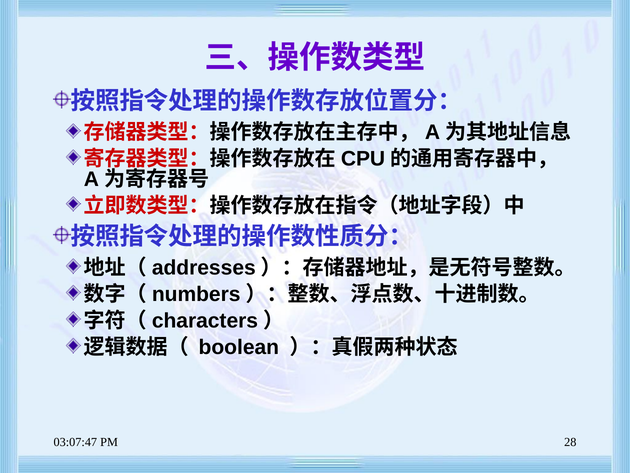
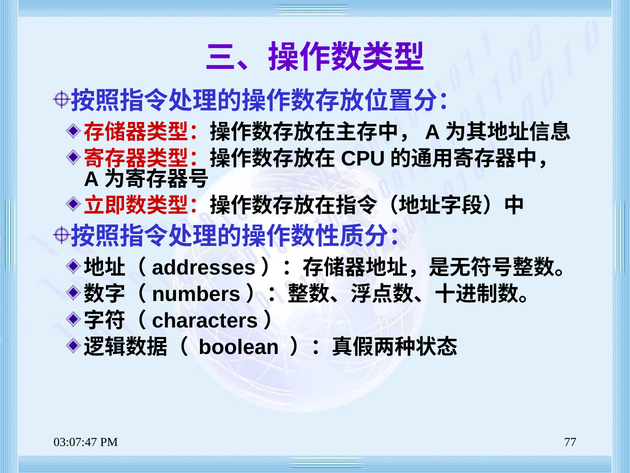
28: 28 -> 77
